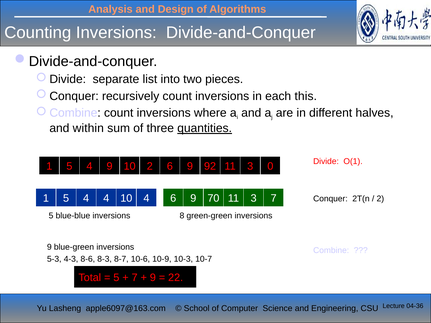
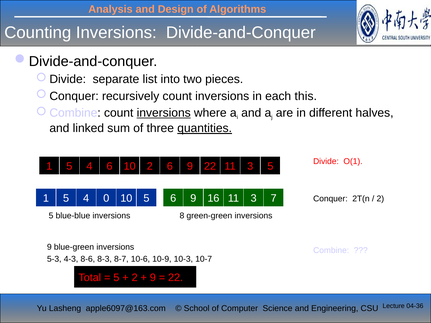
inversions at (164, 113) underline: none -> present
within: within -> linked
4 9: 9 -> 6
5 92: 92 -> 22
3 0: 0 -> 5
4 4: 4 -> 0
10 4: 4 -> 5
70: 70 -> 16
7 at (135, 278): 7 -> 2
